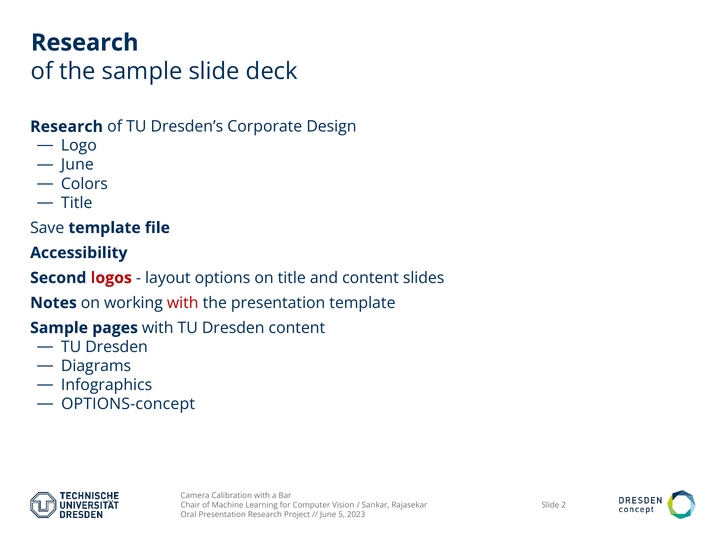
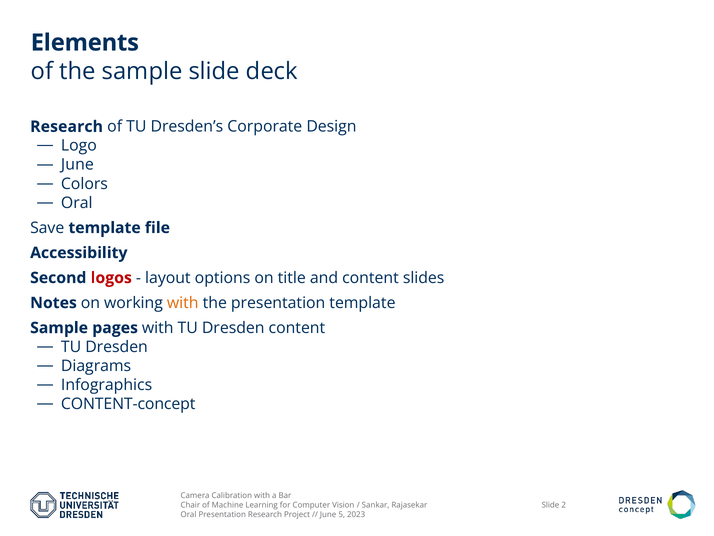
Research at (85, 43): Research -> Elements
Title at (77, 203): Title -> Oral
with at (183, 303) colour: red -> orange
OPTIONS-concept: OPTIONS-concept -> CONTENT-concept
